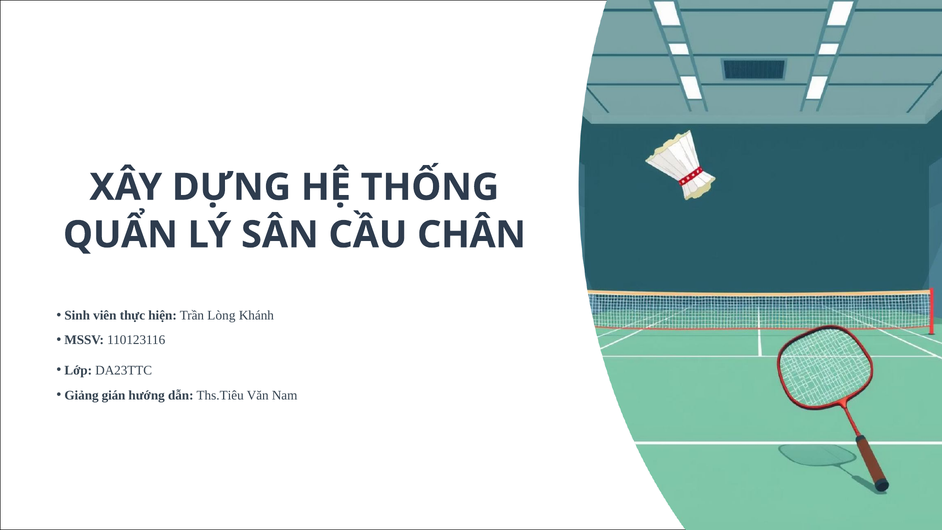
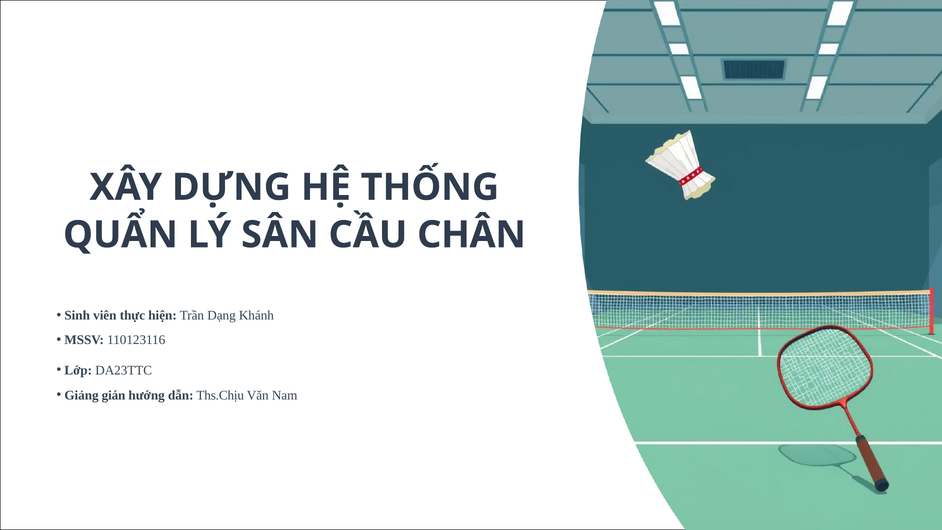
Lòng: Lòng -> Dạng
Ths.Tiêu: Ths.Tiêu -> Ths.Chịu
